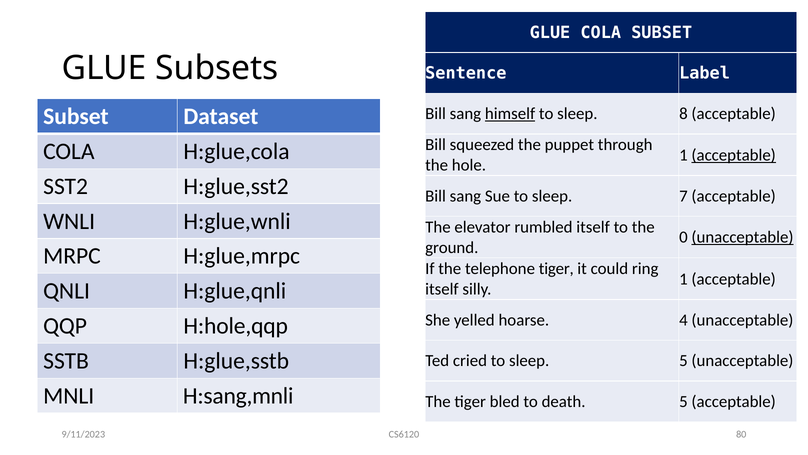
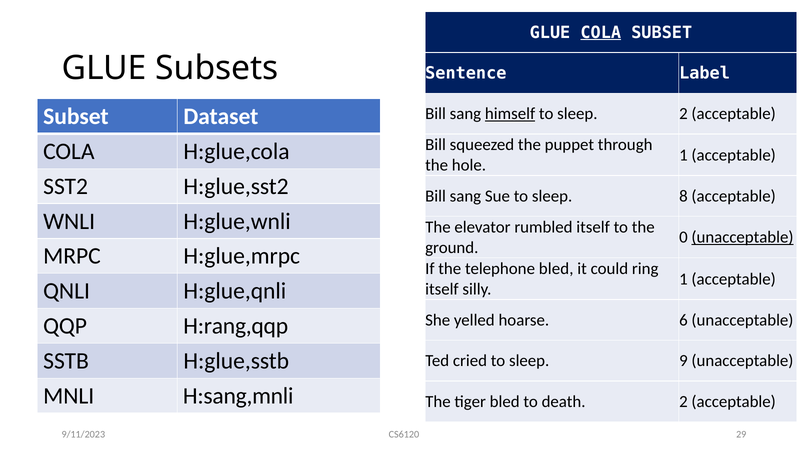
COLA at (601, 32) underline: none -> present
sleep 8: 8 -> 2
acceptable at (734, 155) underline: present -> none
7: 7 -> 8
telephone tiger: tiger -> bled
4: 4 -> 6
H:hole,qqp: H:hole,qqp -> H:rang,qqp
sleep 5: 5 -> 9
death 5: 5 -> 2
80: 80 -> 29
